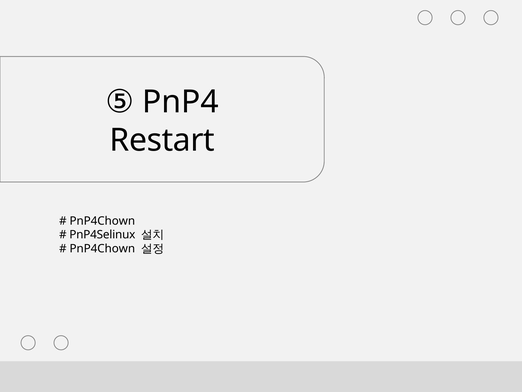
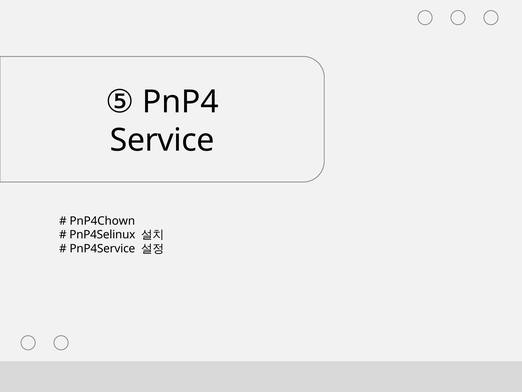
Restart: Restart -> Service
PnP4Chown at (102, 248): PnP4Chown -> PnP4Service
